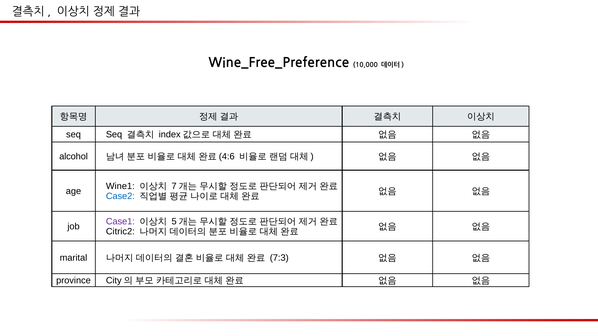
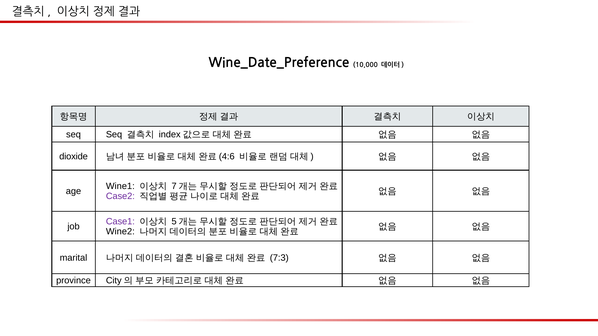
Wine_Free_Preference: Wine_Free_Preference -> Wine_Date_Preference
alcohol: alcohol -> dioxide
Case2 colour: blue -> purple
Citric2: Citric2 -> Wine2
